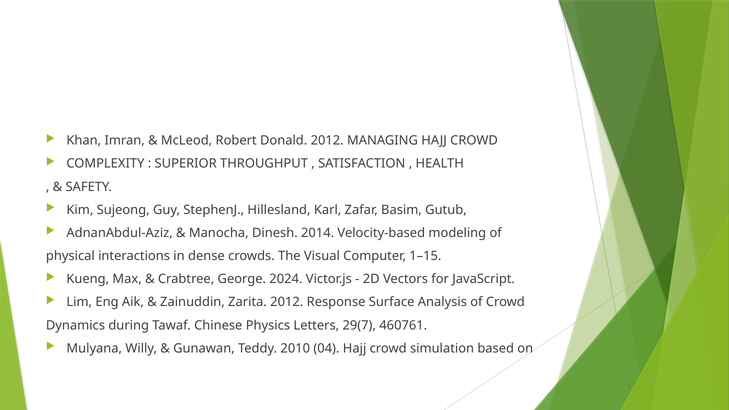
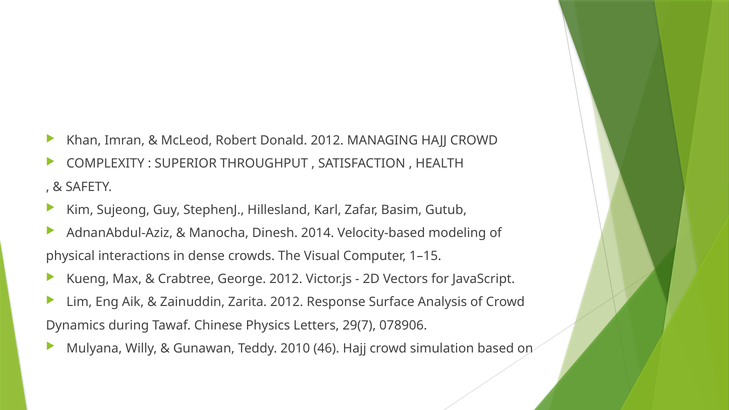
George 2024: 2024 -> 2012
460761: 460761 -> 078906
04: 04 -> 46
